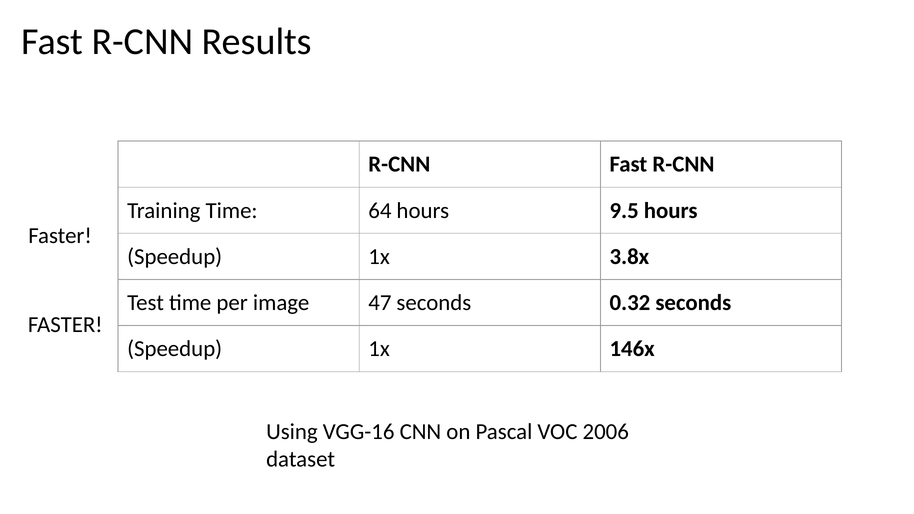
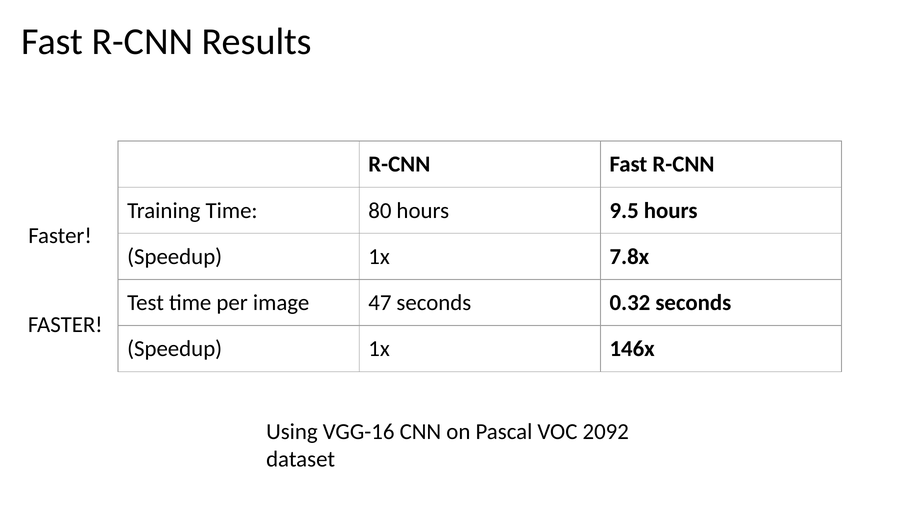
64: 64 -> 80
3.8x: 3.8x -> 7.8x
2006: 2006 -> 2092
